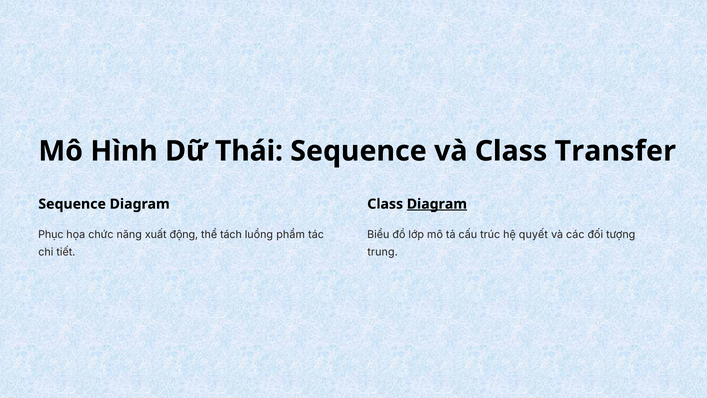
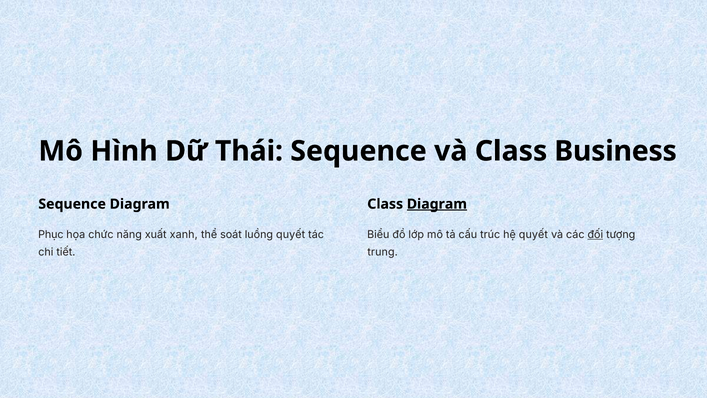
Transfer: Transfer -> Business
động: động -> xanh
tách: tách -> soát
luồng phẩm: phẩm -> quyết
đối underline: none -> present
